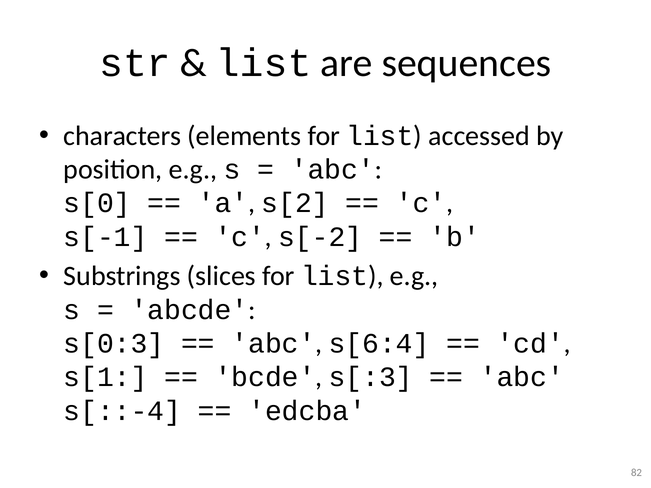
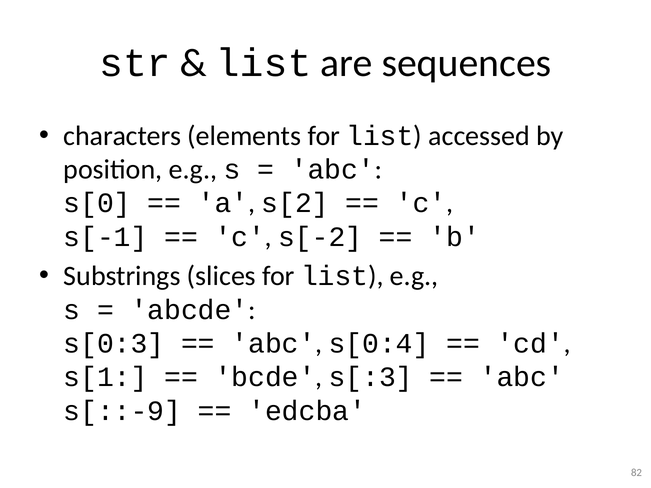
s[6:4: s[6:4 -> s[0:4
s[::-4: s[::-4 -> s[::-9
